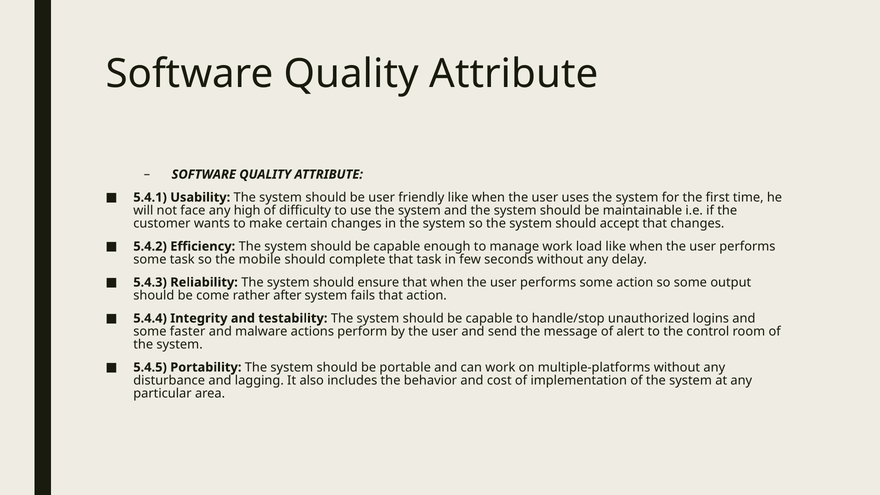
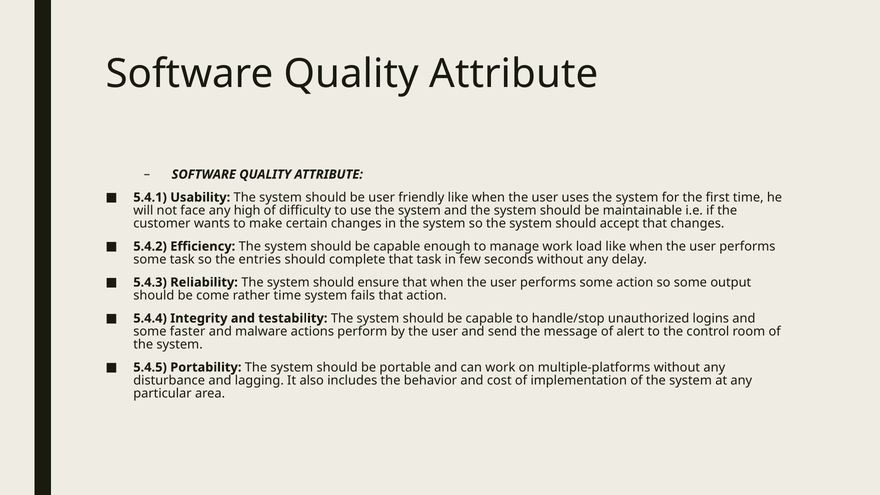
mobile: mobile -> entries
rather after: after -> time
